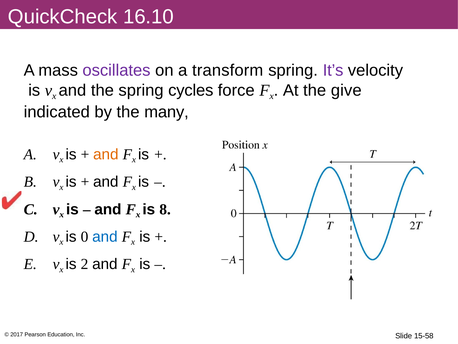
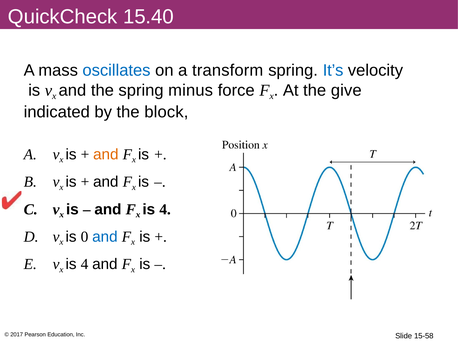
16.10: 16.10 -> 15.40
oscillates colour: purple -> blue
It’s colour: purple -> blue
cycles: cycles -> minus
many: many -> block
8 at (165, 209): 8 -> 4
2 at (85, 264): 2 -> 4
